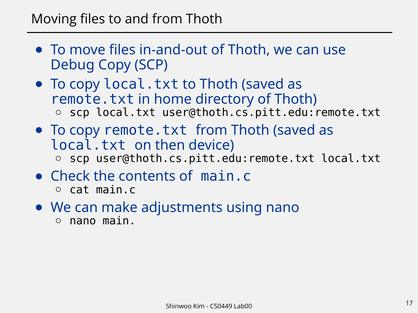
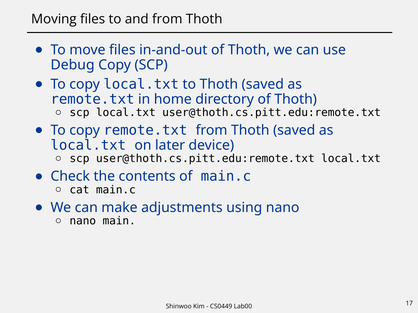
then: then -> later
